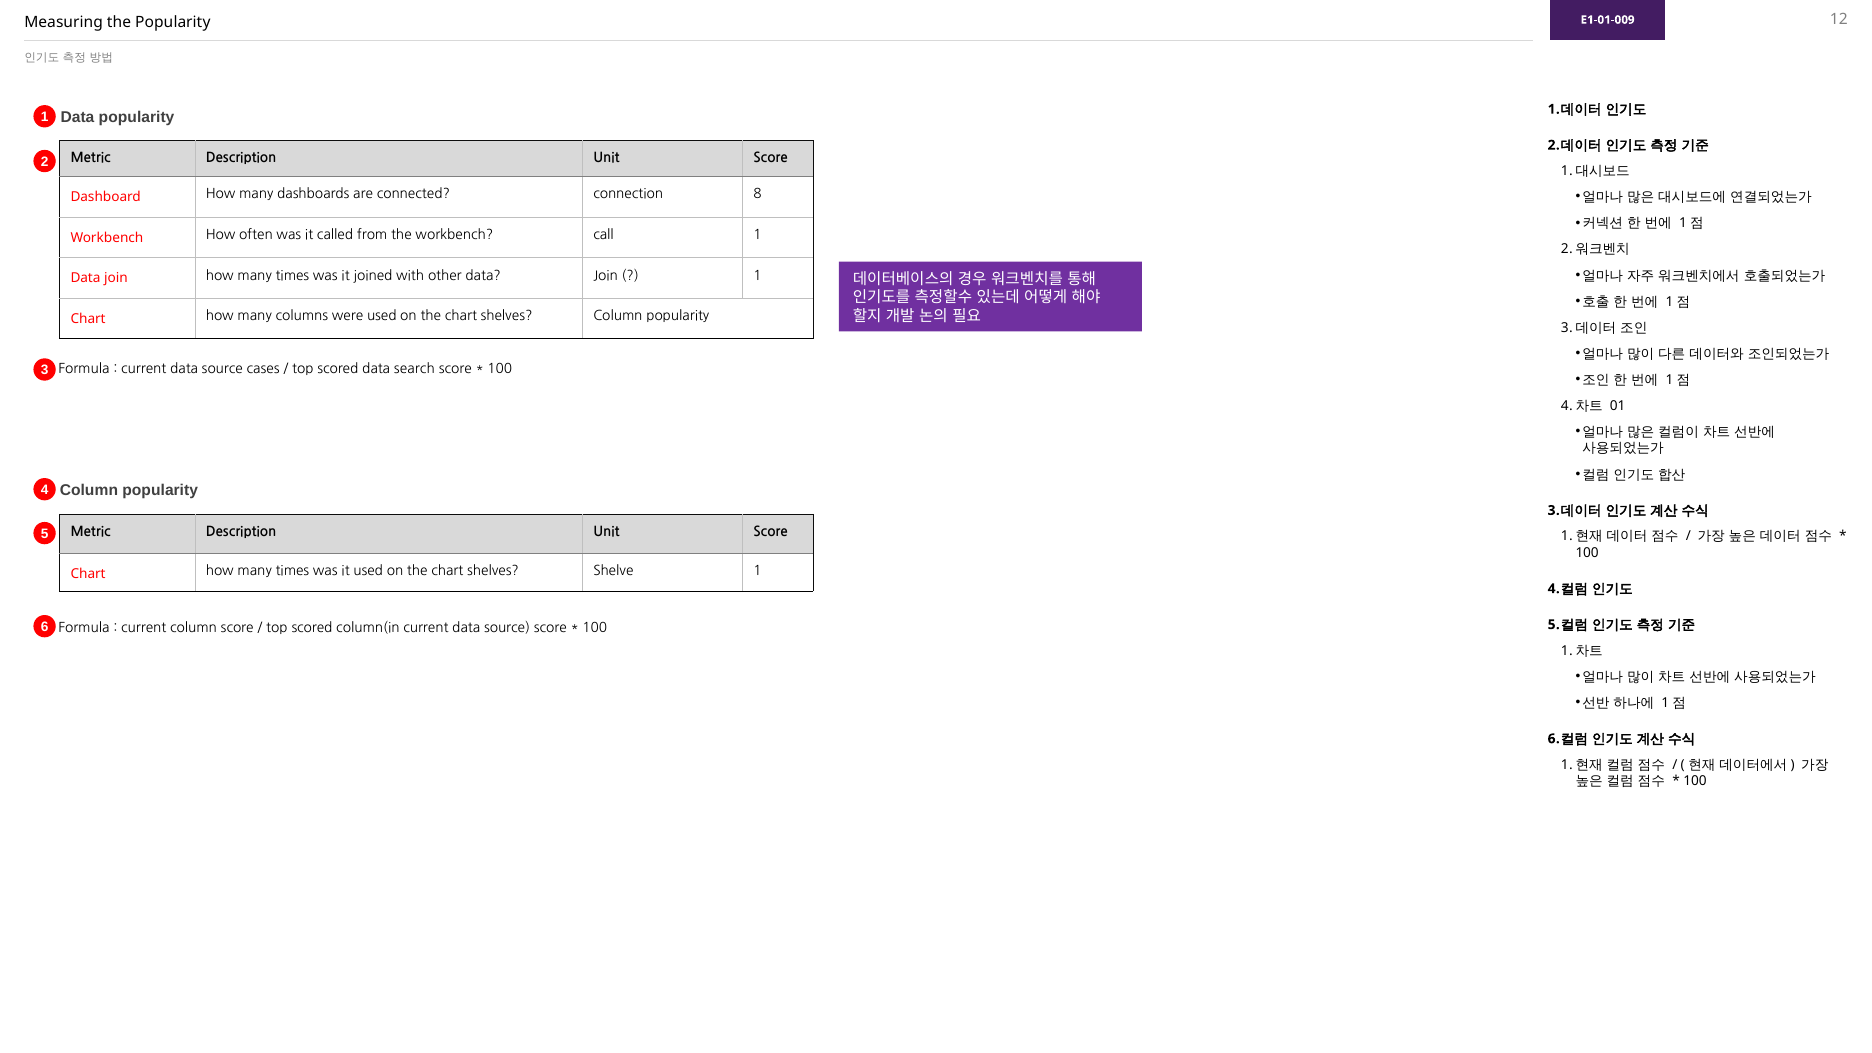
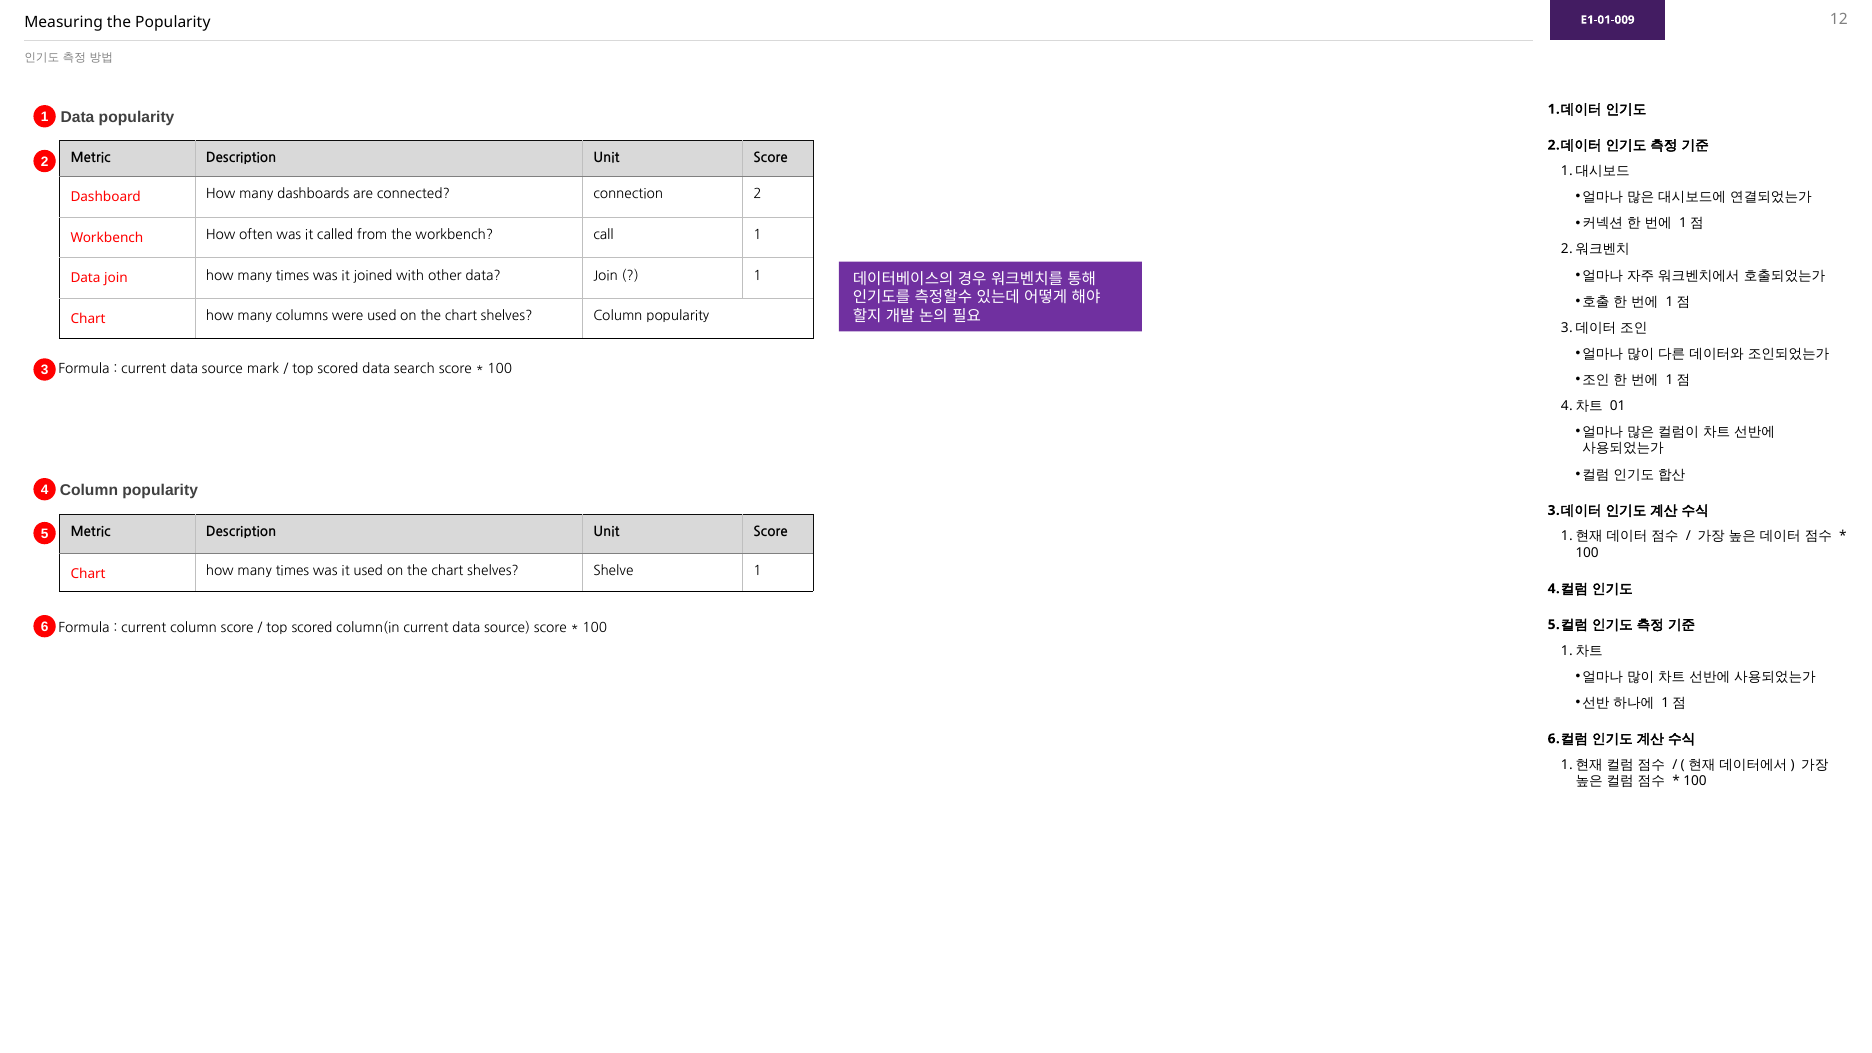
connection 8: 8 -> 2
cases: cases -> mark
